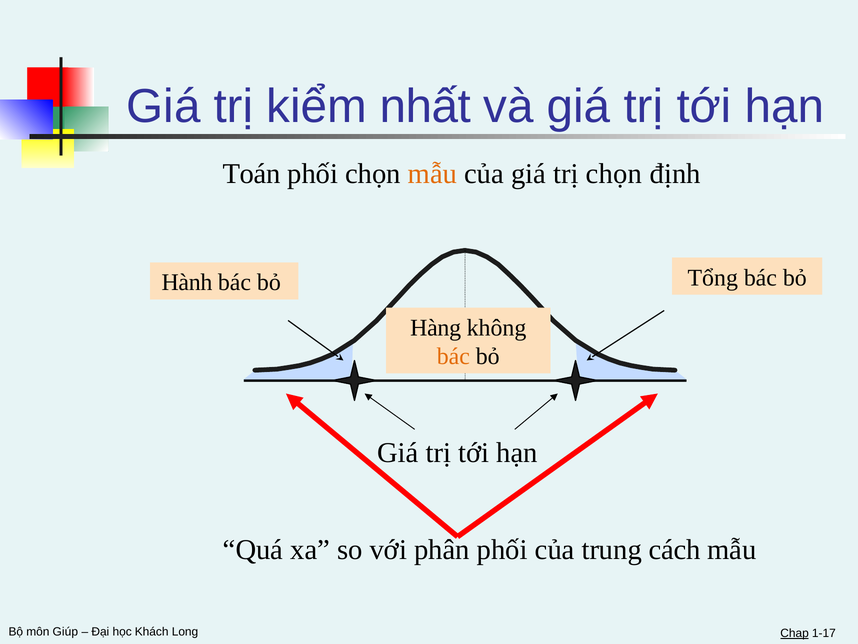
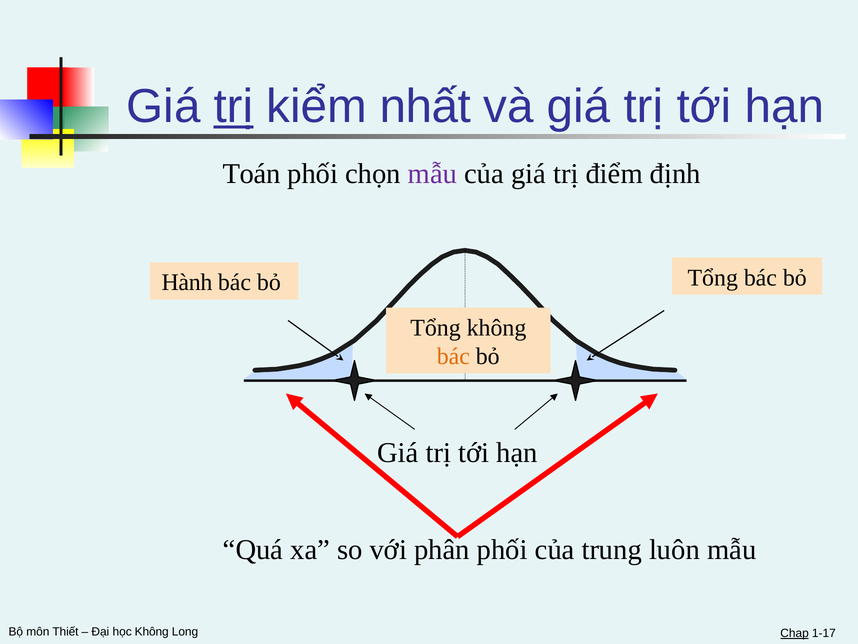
trị at (233, 107) underline: none -> present
mẫu at (433, 174) colour: orange -> purple
trị chọn: chọn -> điểm
Hàng at (436, 328): Hàng -> Tổng
cách: cách -> luôn
Giúp: Giúp -> Thiết
học Khách: Khách -> Không
